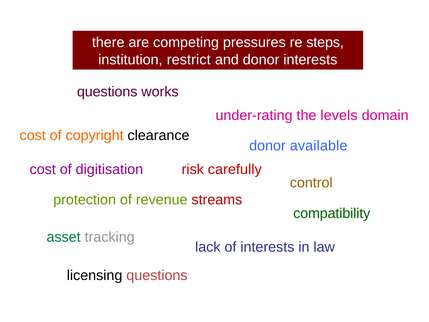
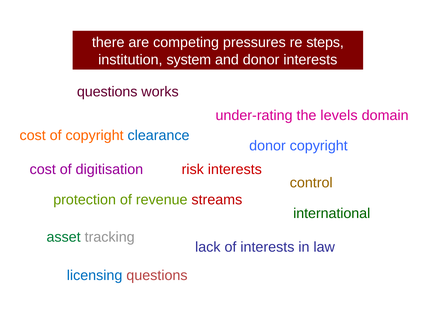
restrict: restrict -> system
clearance colour: black -> blue
donor available: available -> copyright
risk carefully: carefully -> interests
compatibility: compatibility -> international
licensing colour: black -> blue
